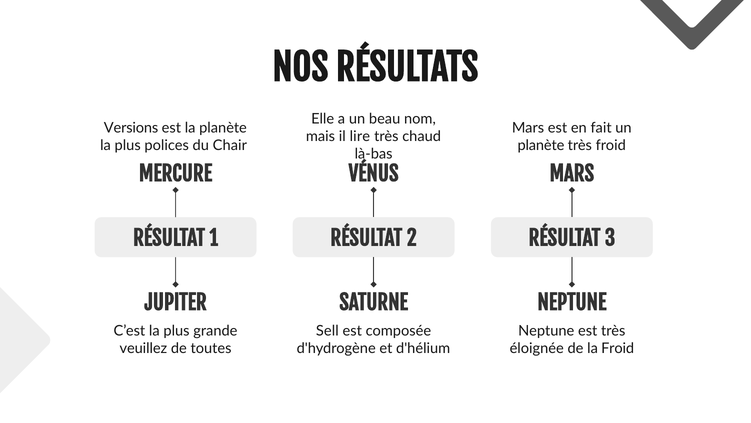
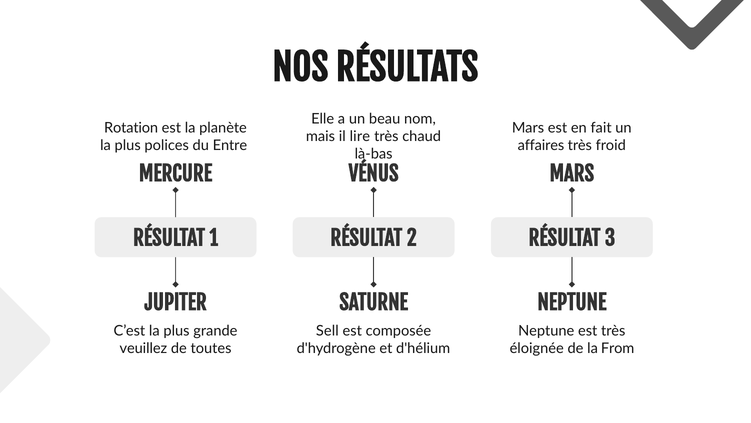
Versions: Versions -> Rotation
Chair: Chair -> Entre
planète at (541, 145): planète -> affaires
la Froid: Froid -> From
